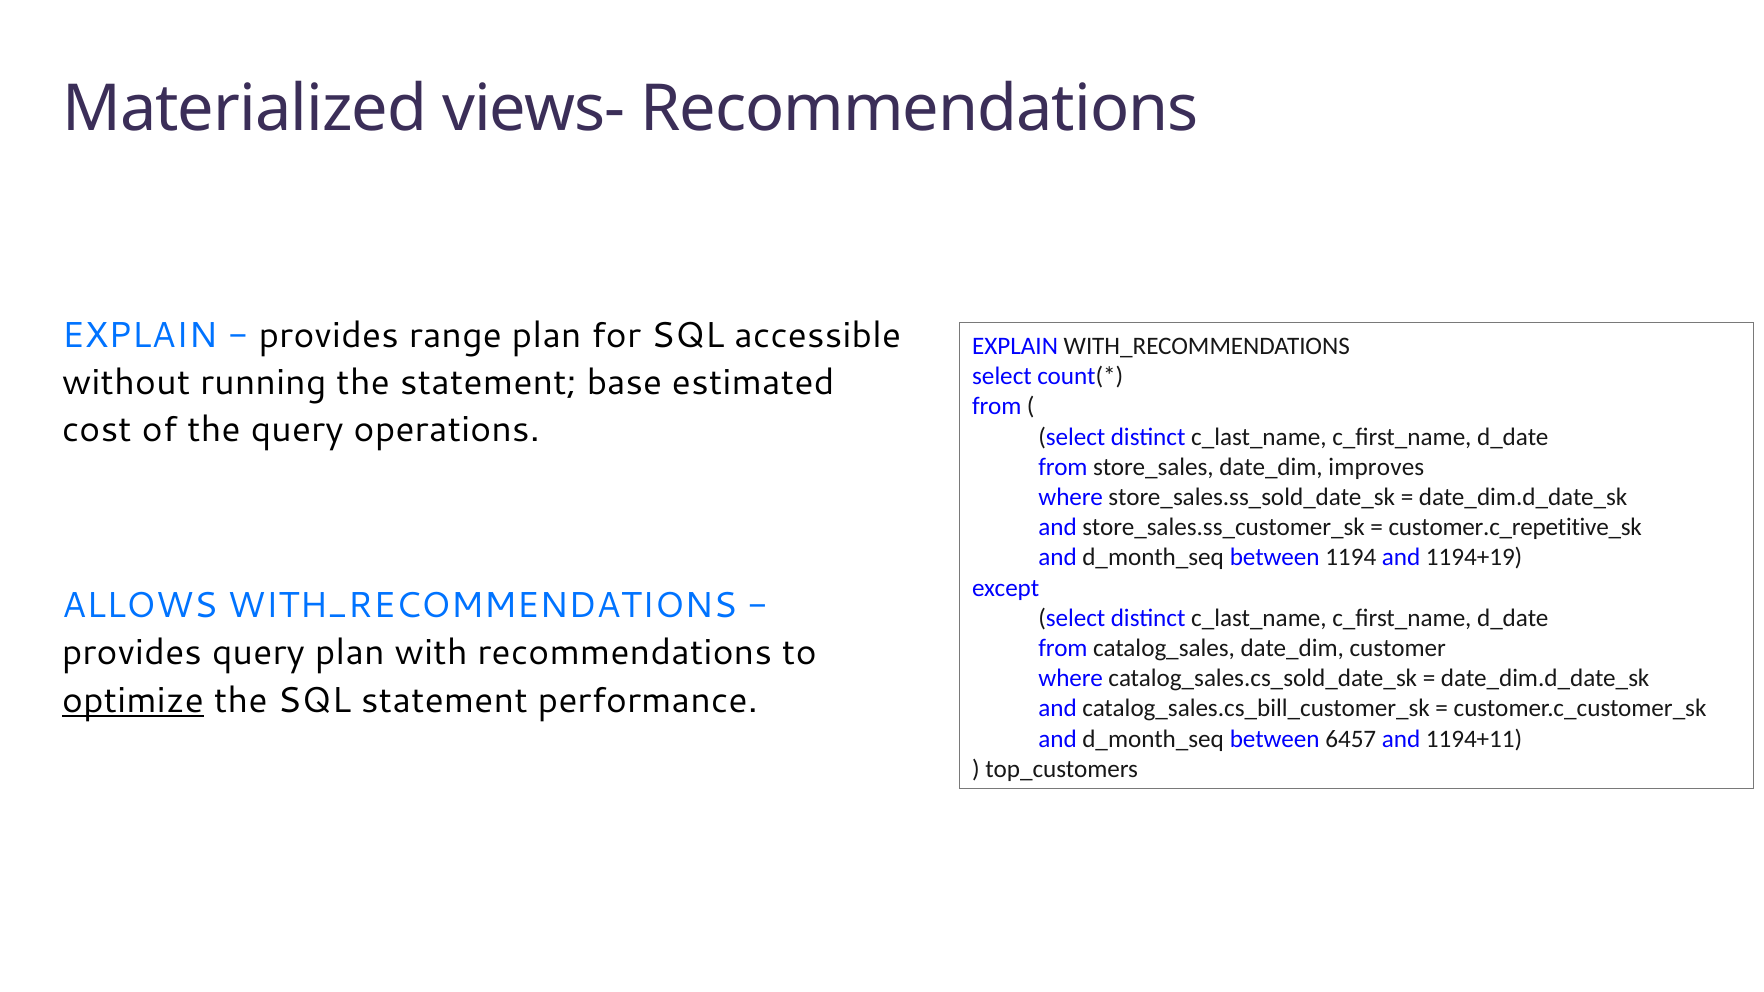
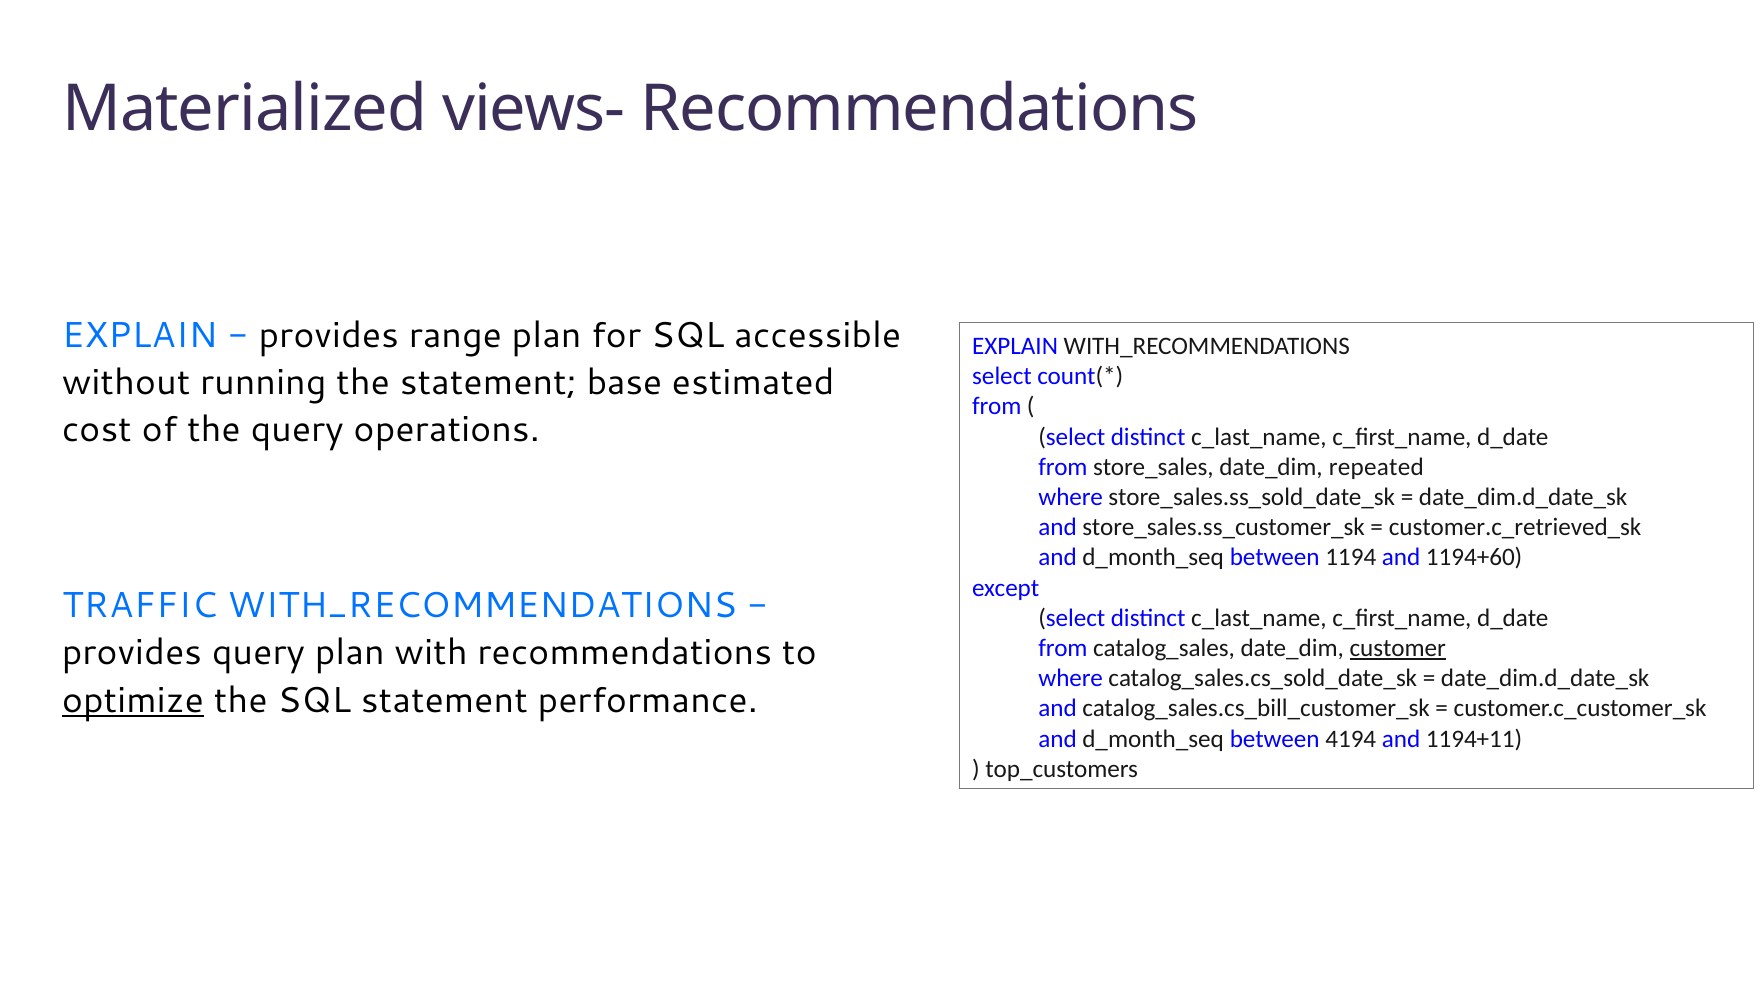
improves: improves -> repeated
customer.c_repetitive_sk: customer.c_repetitive_sk -> customer.c_retrieved_sk
1194+19: 1194+19 -> 1194+60
ALLOWS: ALLOWS -> TRAFFIC
customer underline: none -> present
6457: 6457 -> 4194
